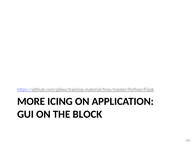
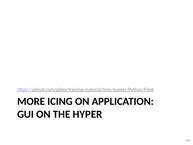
BLOCK: BLOCK -> HYPER
